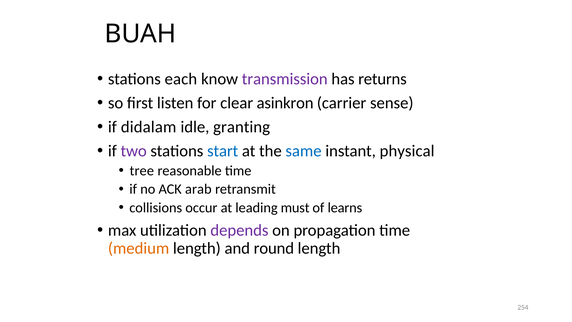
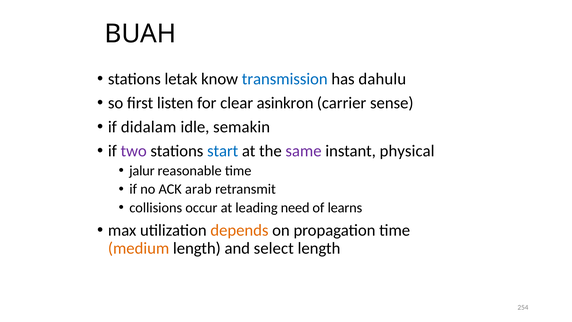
each: each -> letak
transmission colour: purple -> blue
returns: returns -> dahulu
granting: granting -> semakin
same colour: blue -> purple
tree: tree -> jalur
must: must -> need
depends colour: purple -> orange
round: round -> select
